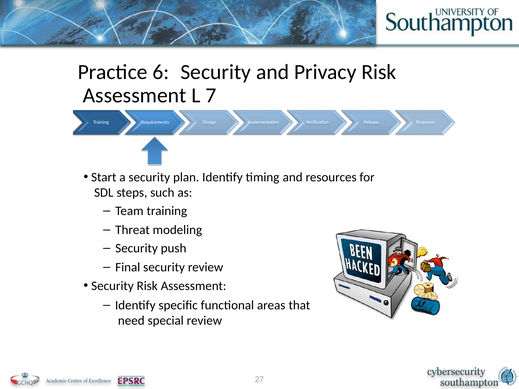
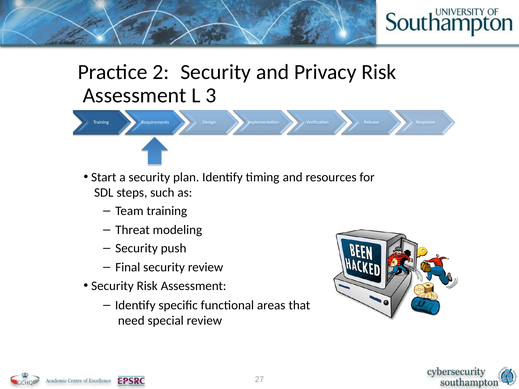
6: 6 -> 2
7: 7 -> 3
